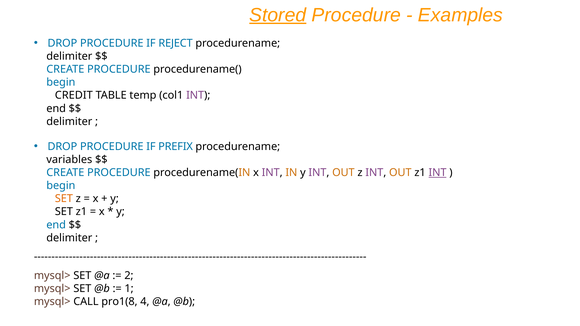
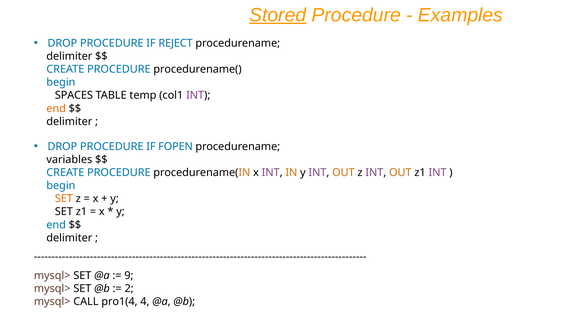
CREDIT: CREDIT -> SPACES
end at (56, 109) colour: black -> orange
PREFIX: PREFIX -> FOPEN
INT at (437, 173) underline: present -> none
2: 2 -> 9
1: 1 -> 2
pro1(8: pro1(8 -> pro1(4
